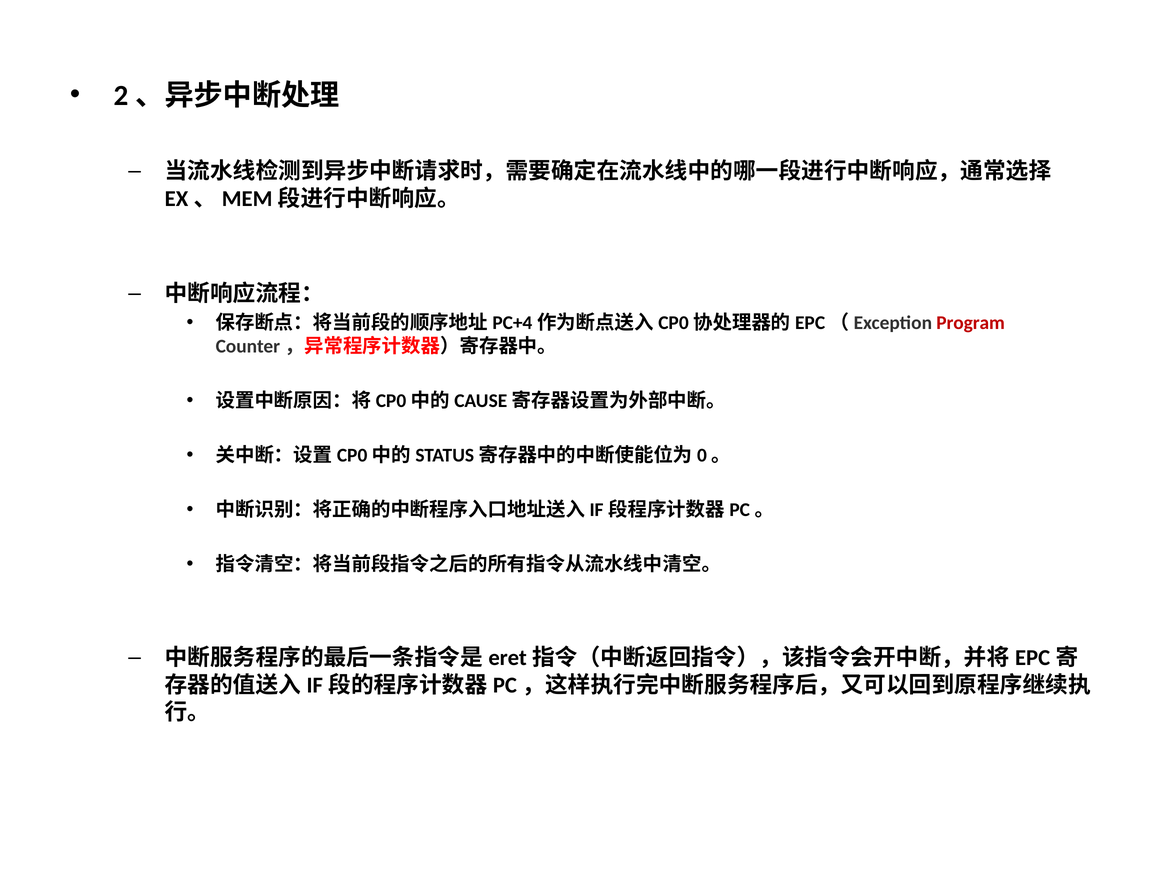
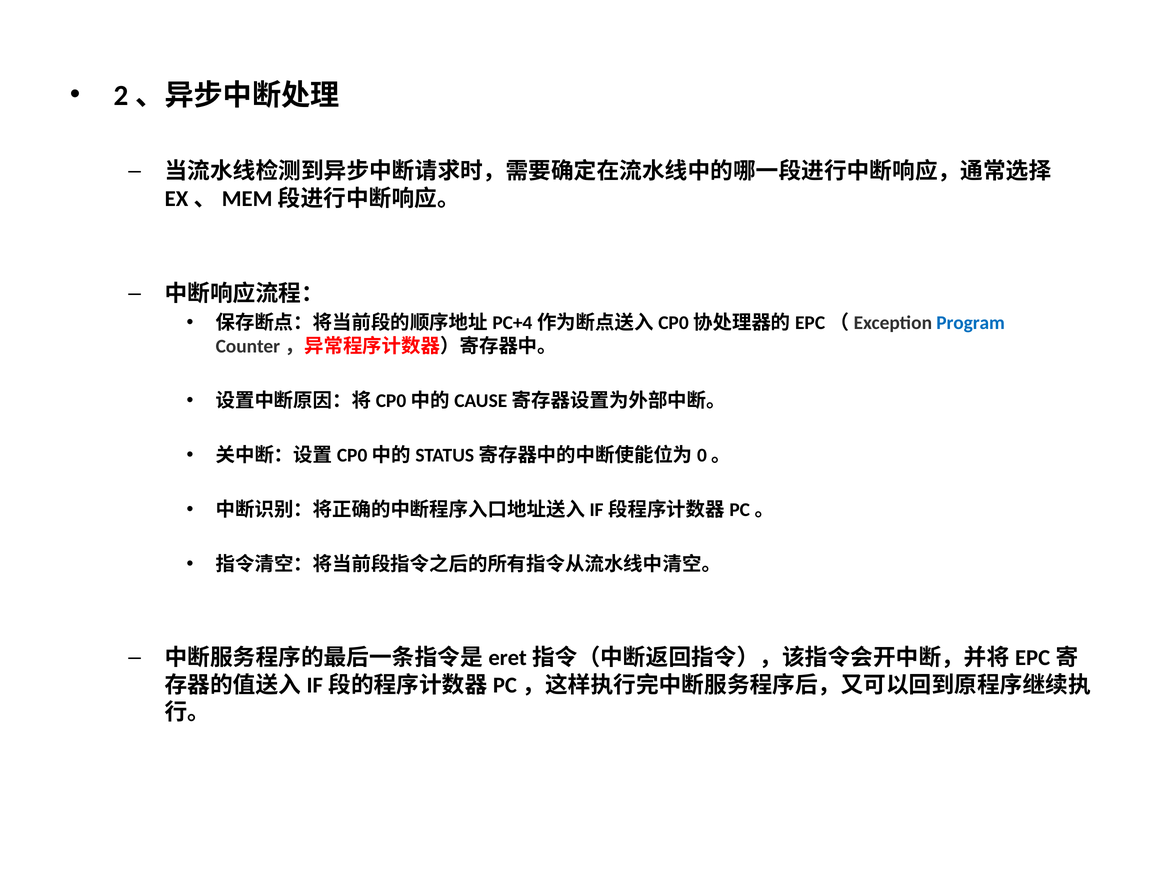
Program colour: red -> blue
